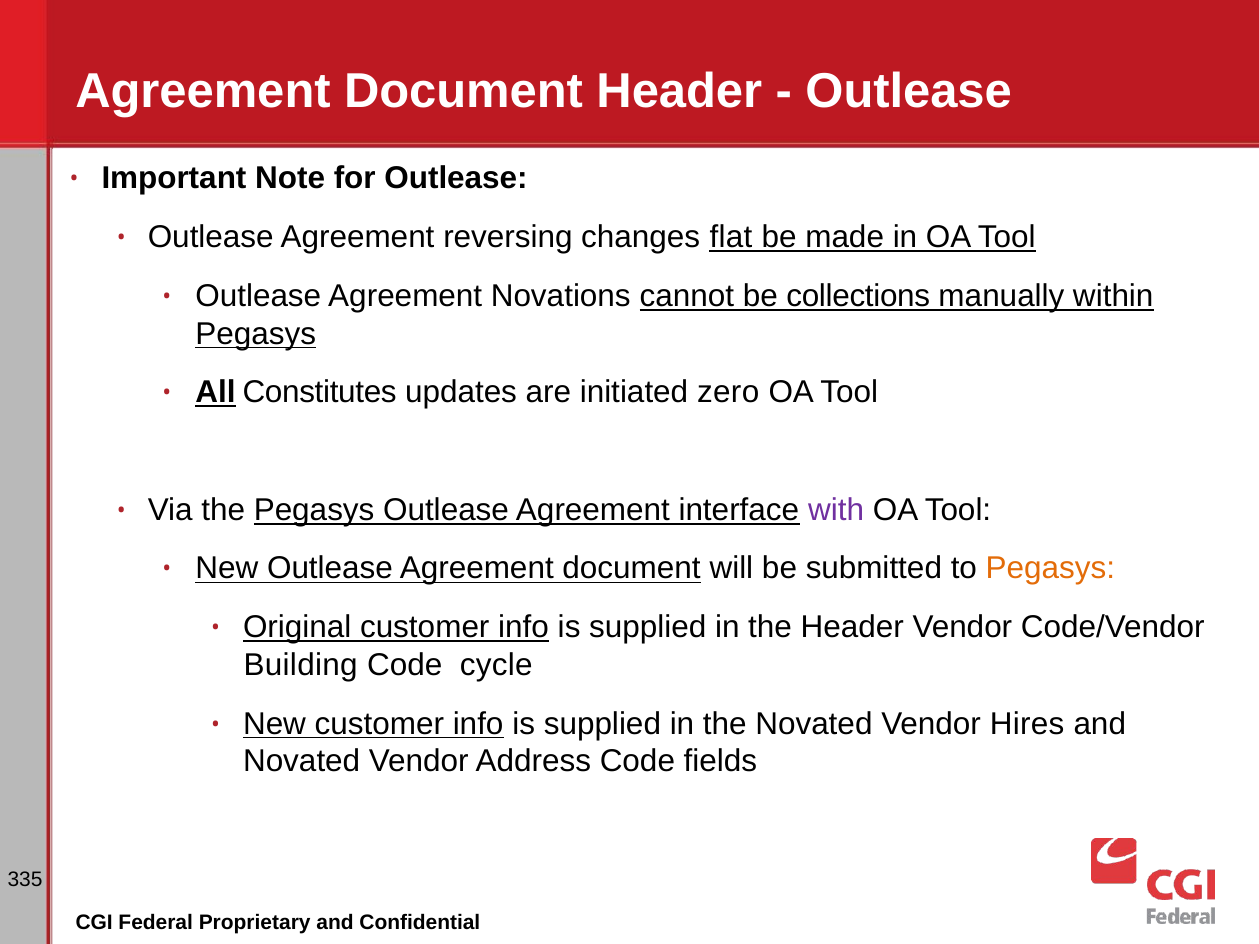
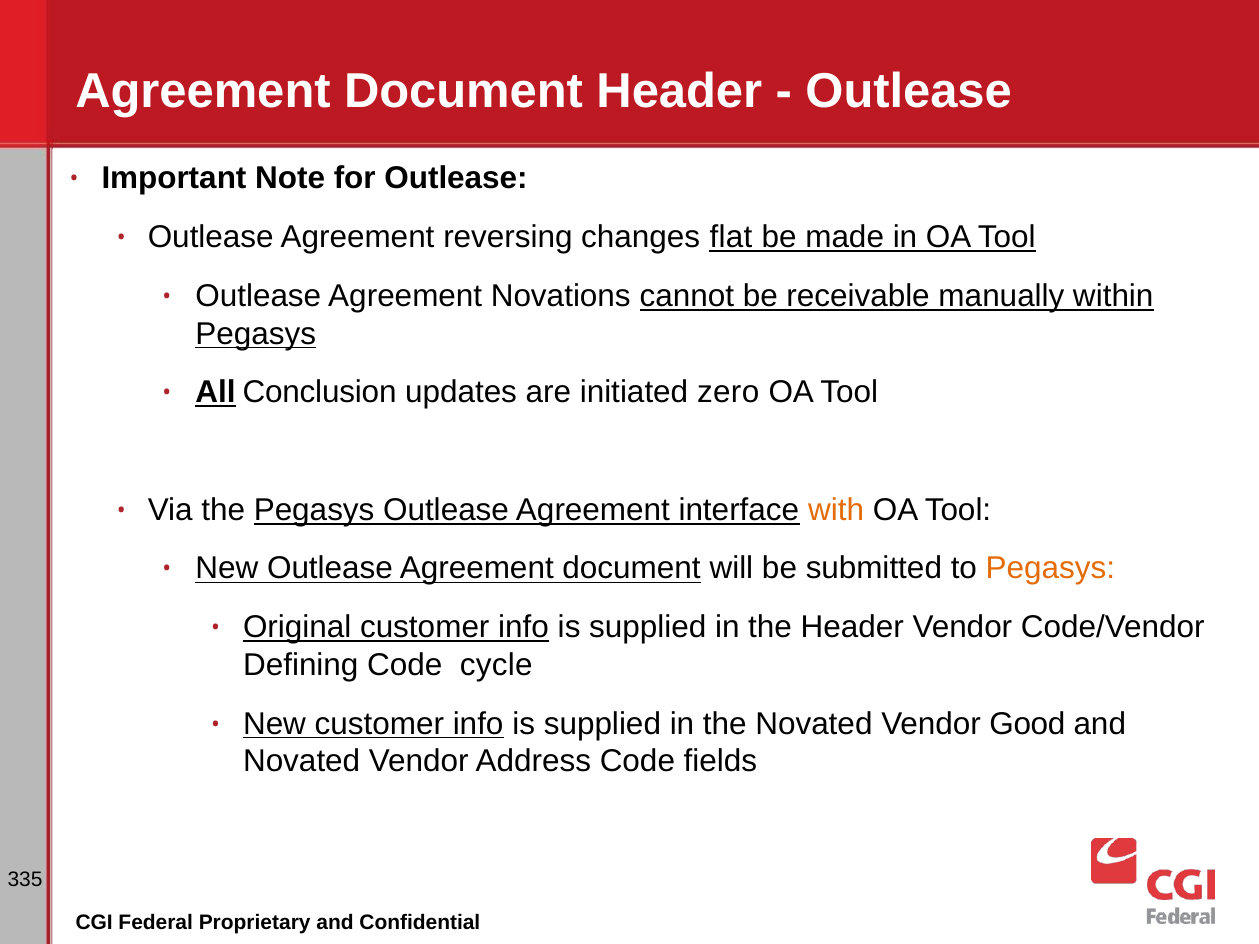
collections: collections -> receivable
Constitutes: Constitutes -> Conclusion
with colour: purple -> orange
Building: Building -> Defining
Hires: Hires -> Good
